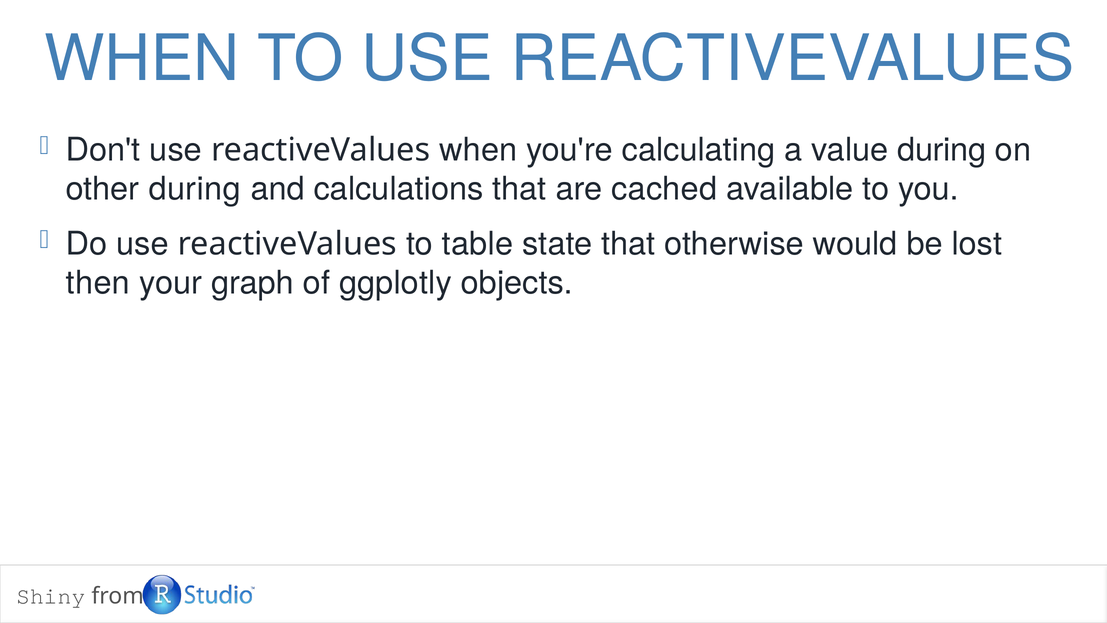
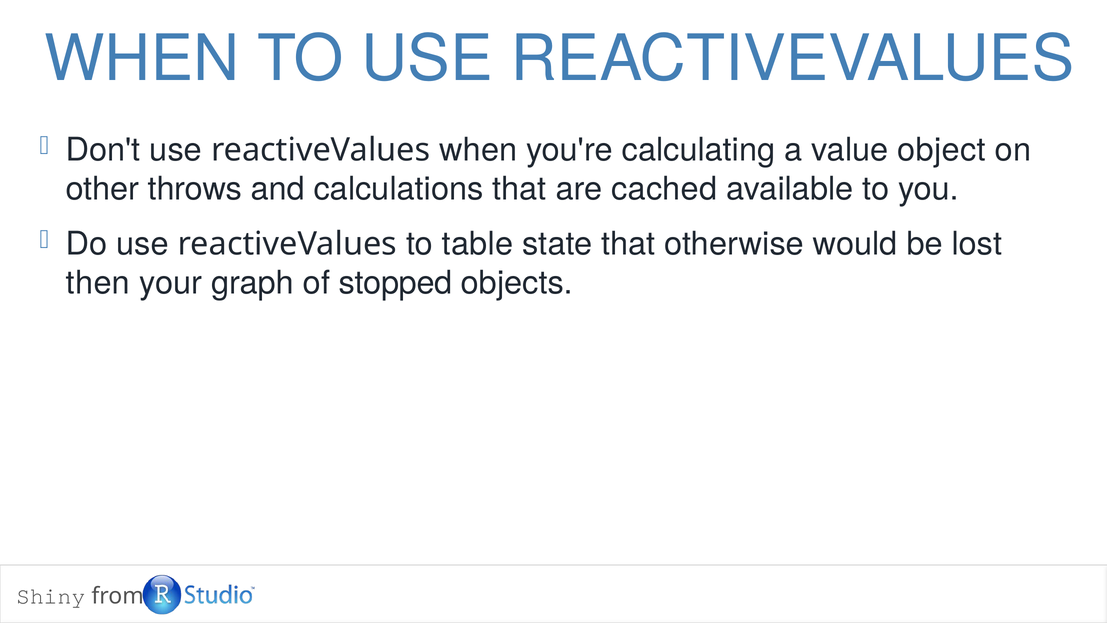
value during: during -> object
other during: during -> throws
ggplotly: ggplotly -> stopped
